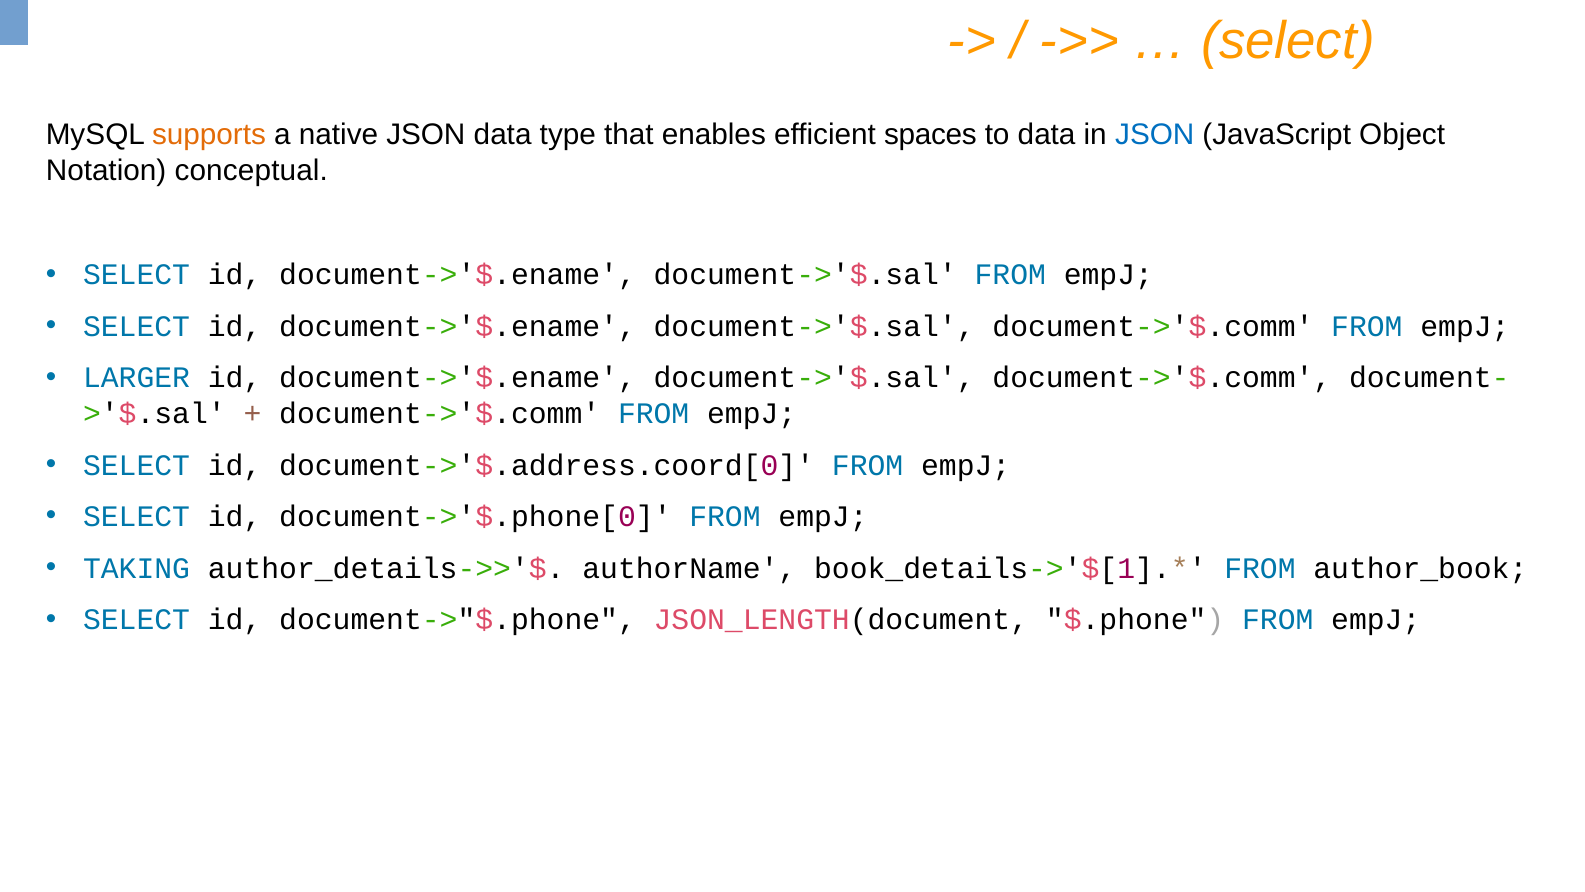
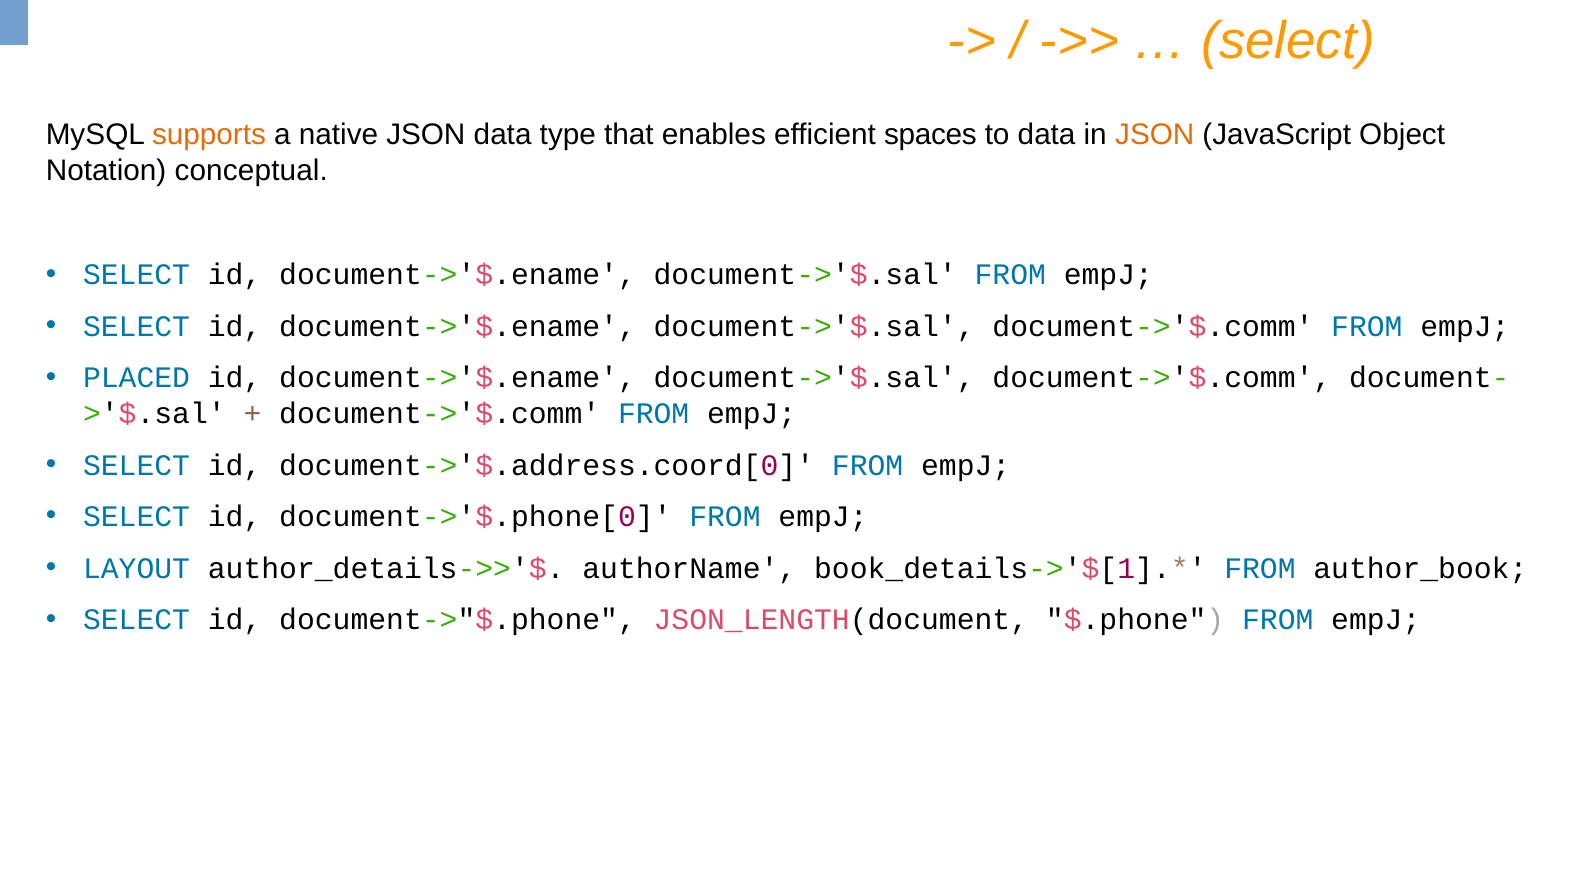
JSON at (1155, 135) colour: blue -> orange
LARGER: LARGER -> PLACED
TAKING: TAKING -> LAYOUT
